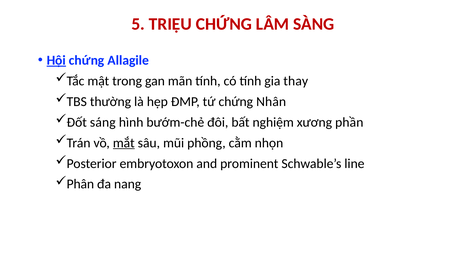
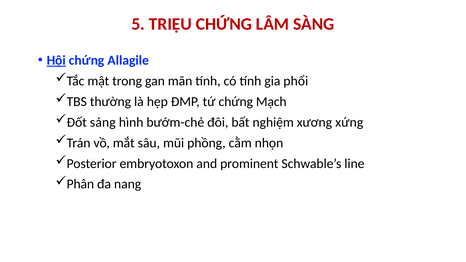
thay: thay -> phổi
Nhân: Nhân -> Mạch
phần: phần -> xứng
mắt underline: present -> none
